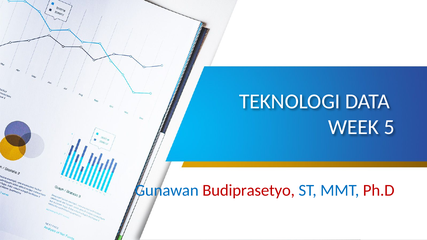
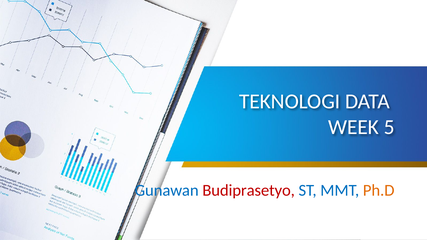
Ph.D colour: red -> orange
